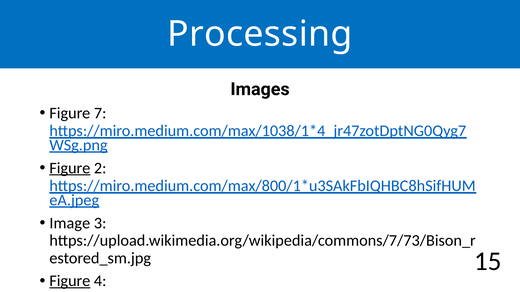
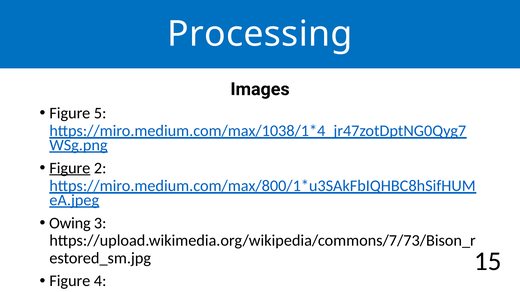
7: 7 -> 5
Image: Image -> Owing
Figure at (70, 281) underline: present -> none
